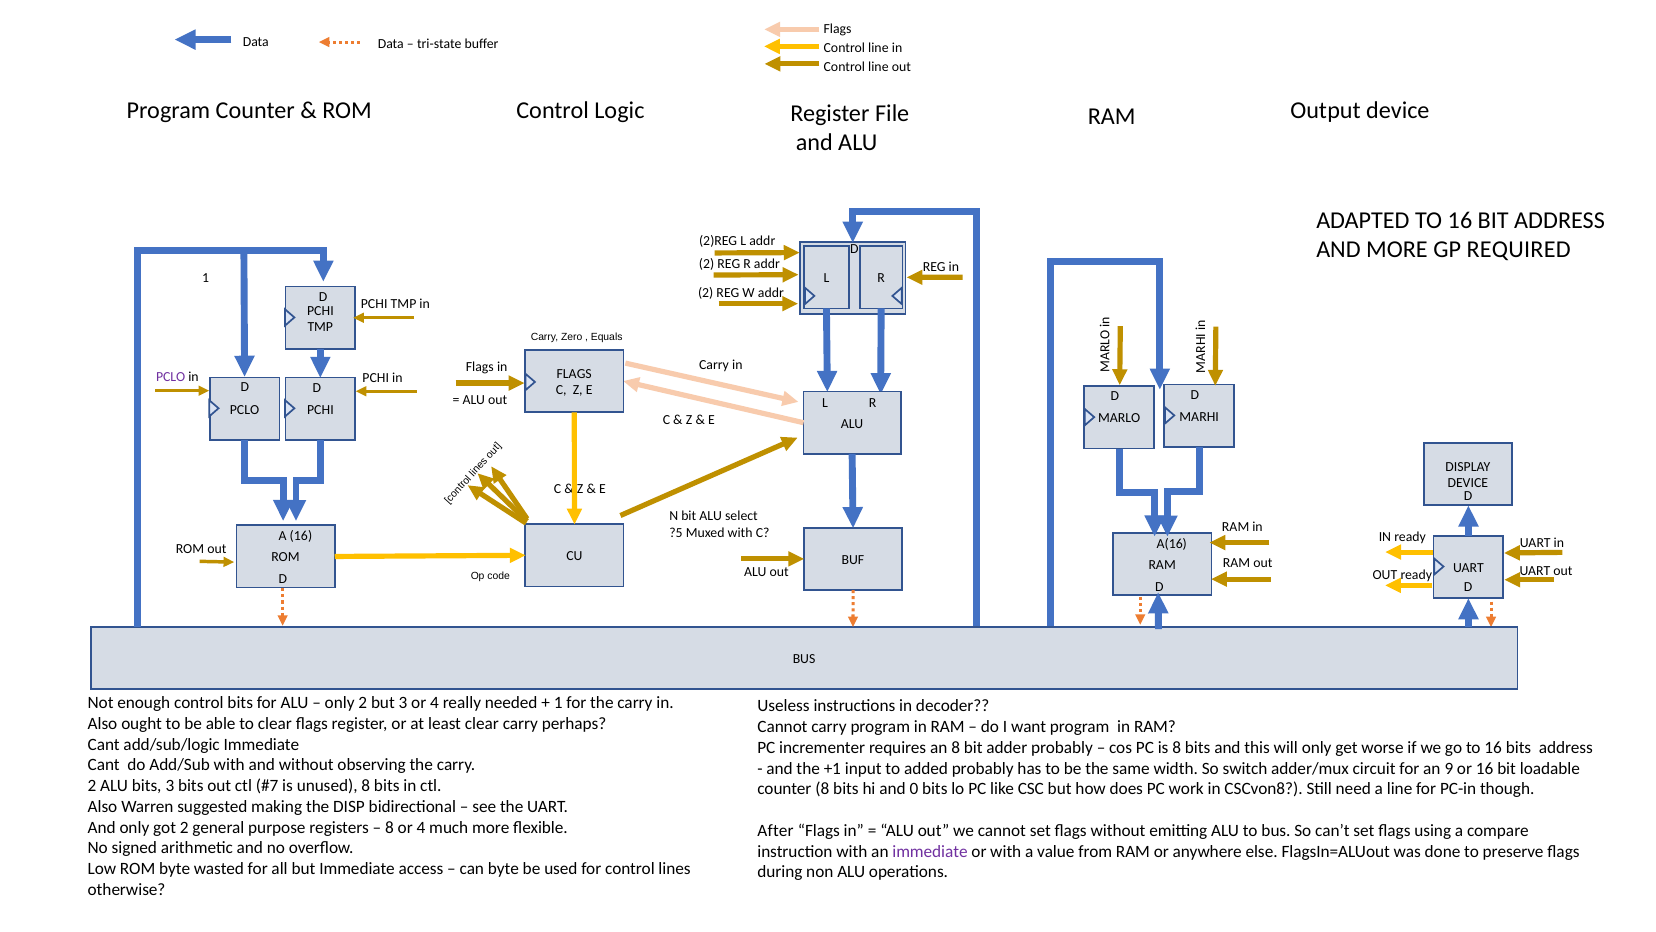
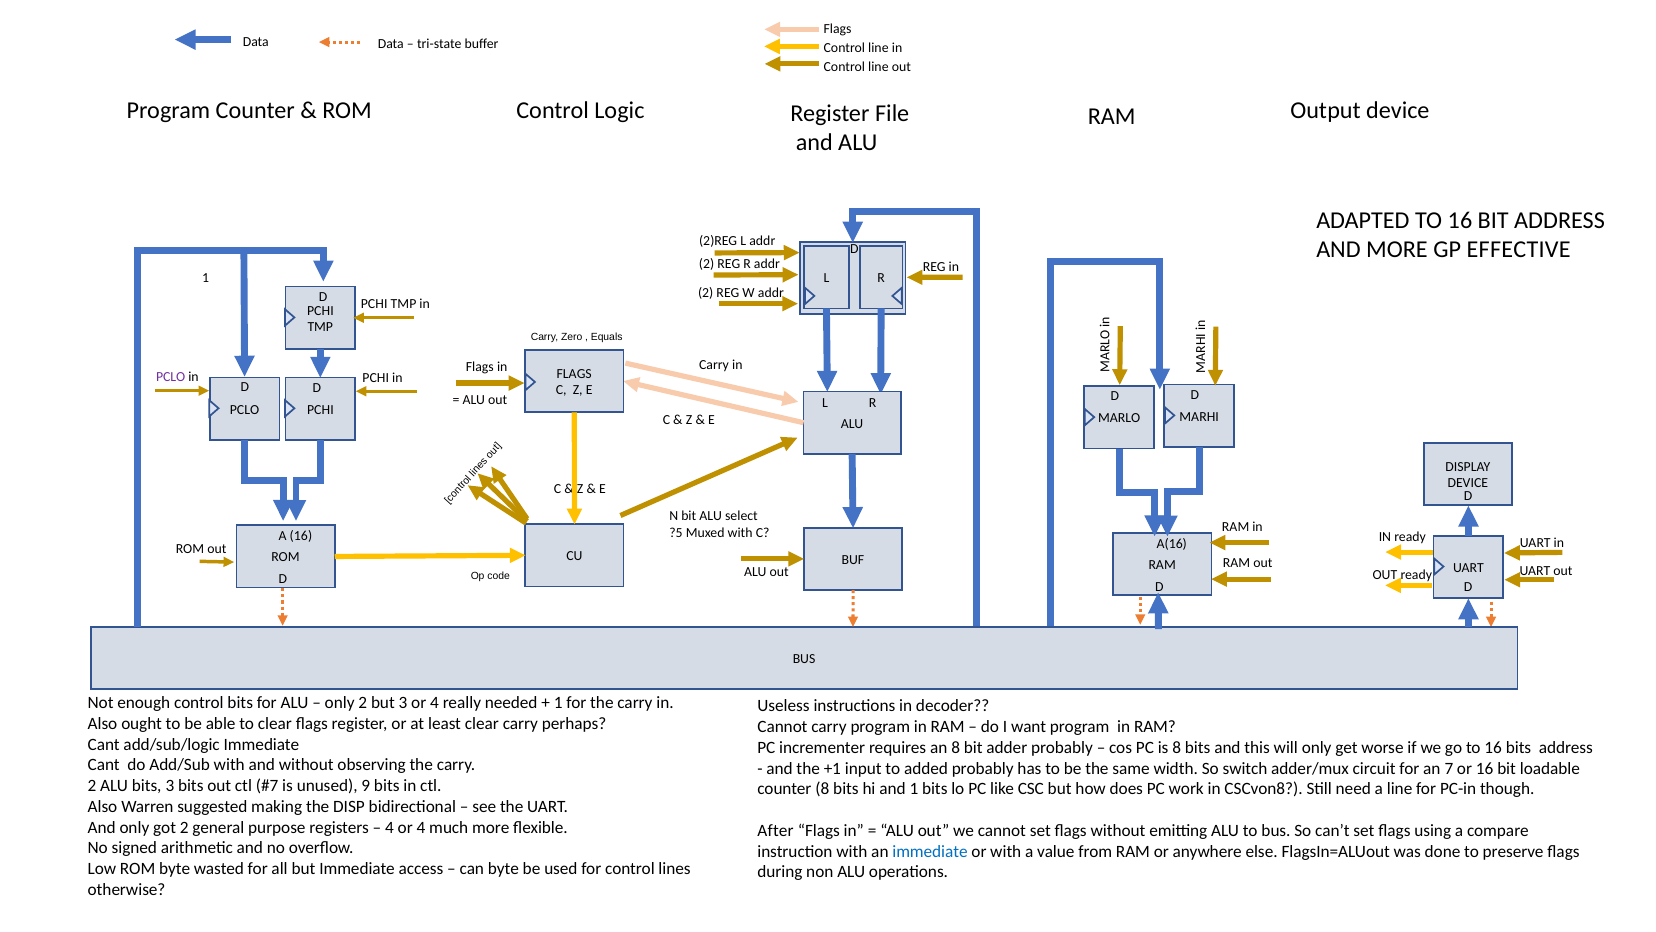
REQUIRED: REQUIRED -> EFFECTIVE
9: 9 -> 7
unused 8: 8 -> 9
and 0: 0 -> 1
8 at (389, 827): 8 -> 4
immediate at (930, 851) colour: purple -> blue
